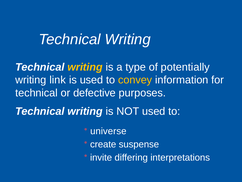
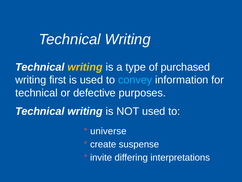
potentially: potentially -> purchased
link: link -> first
convey colour: yellow -> light blue
